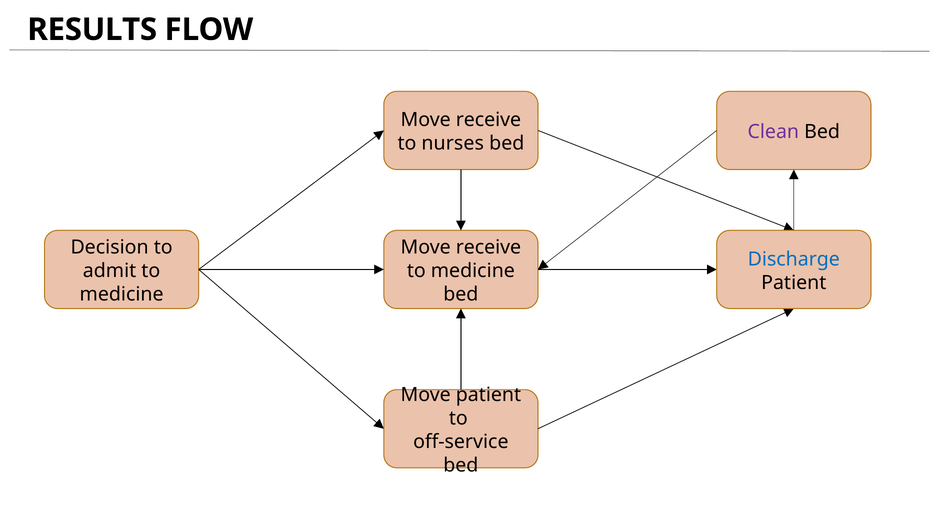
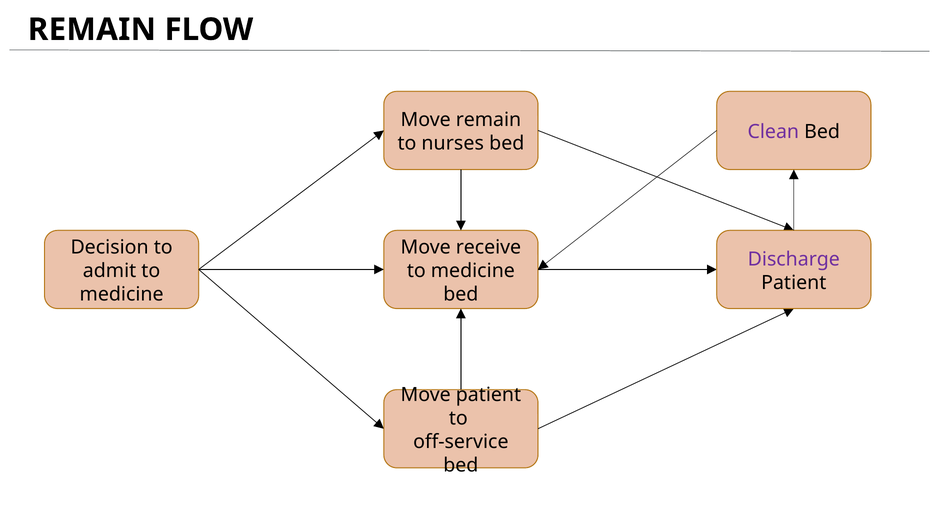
RESULTS at (92, 30): RESULTS -> REMAIN
receive at (488, 120): receive -> remain
Discharge colour: blue -> purple
